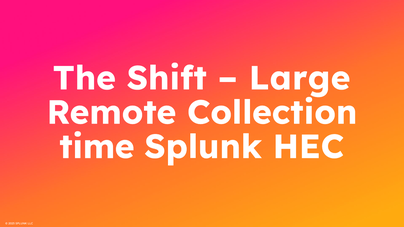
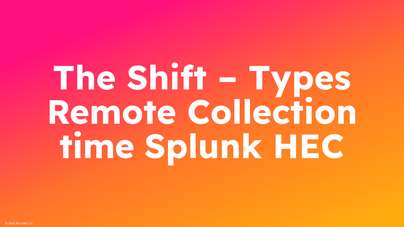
Large: Large -> Types
